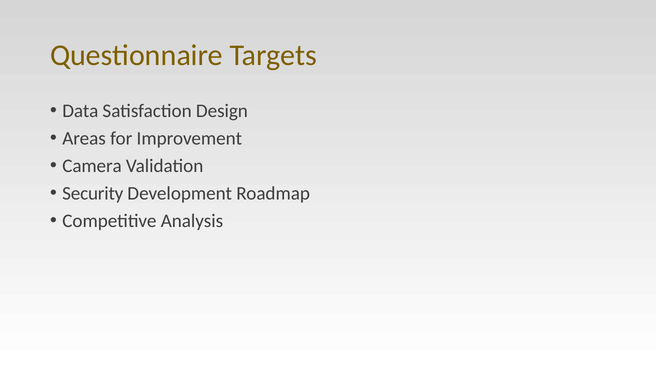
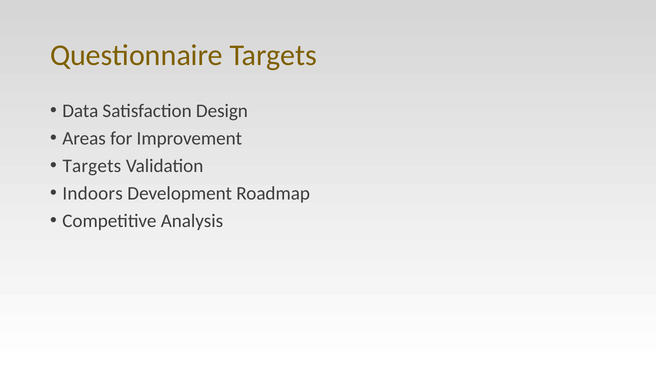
Camera at (92, 166): Camera -> Targets
Security: Security -> Indoors
